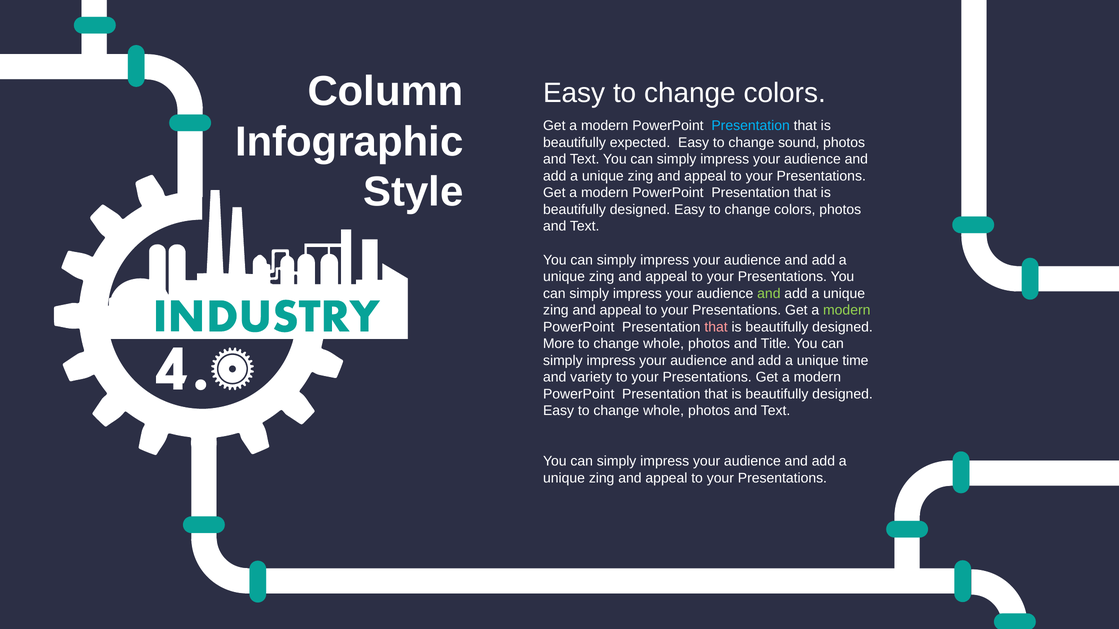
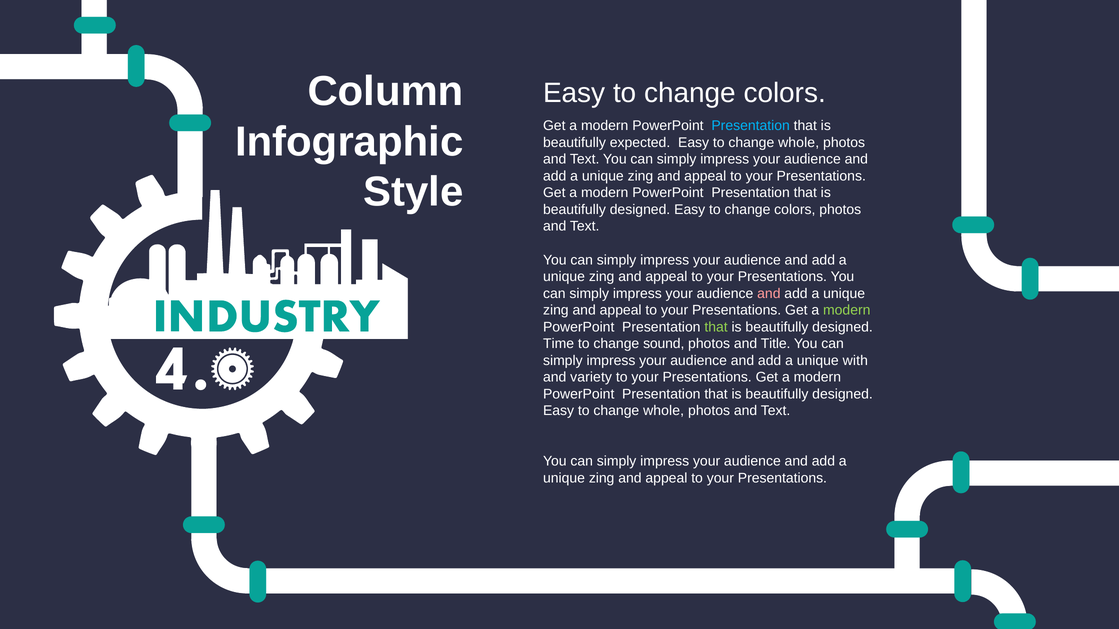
sound at (799, 143): sound -> whole
and at (769, 294) colour: light green -> pink
that at (716, 327) colour: pink -> light green
More: More -> Time
whole at (664, 344): whole -> sound
time: time -> with
